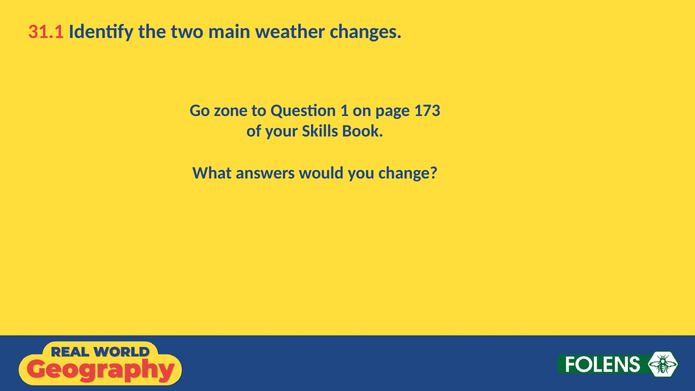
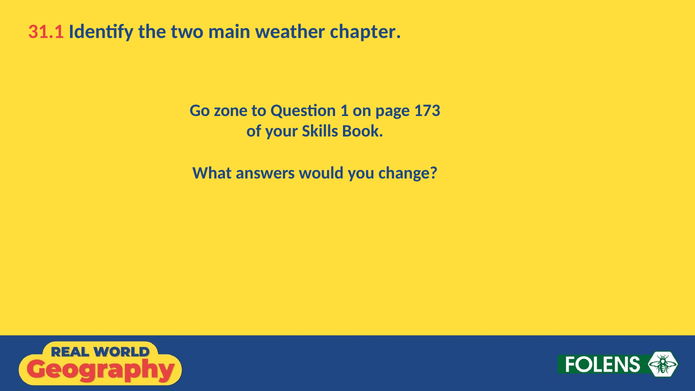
changes: changes -> chapter
